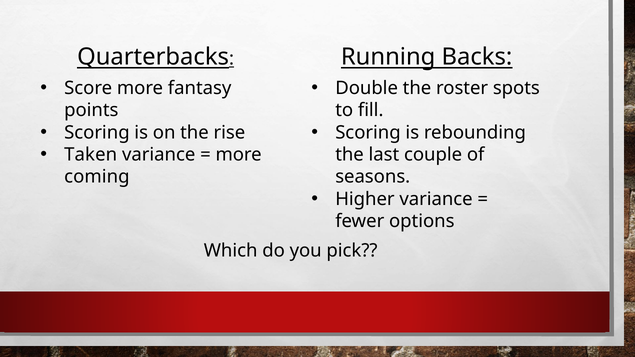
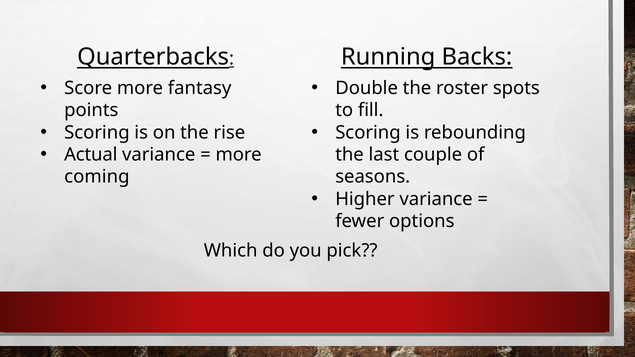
Taken: Taken -> Actual
